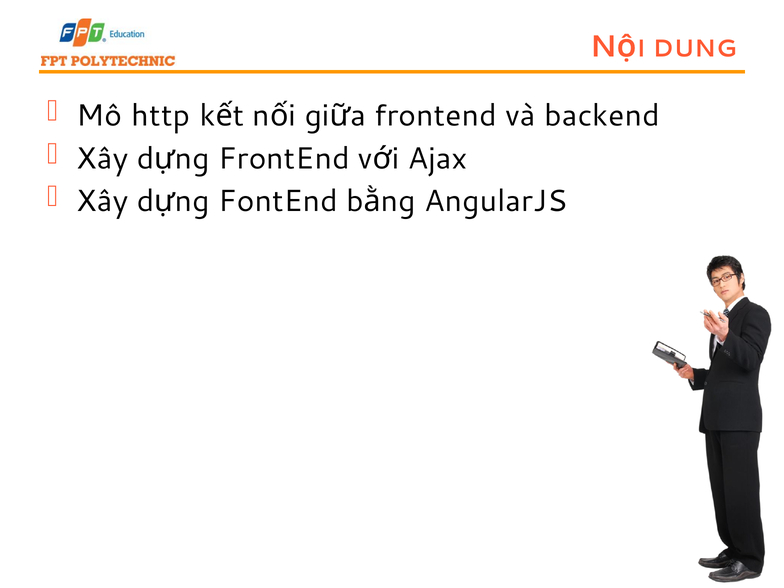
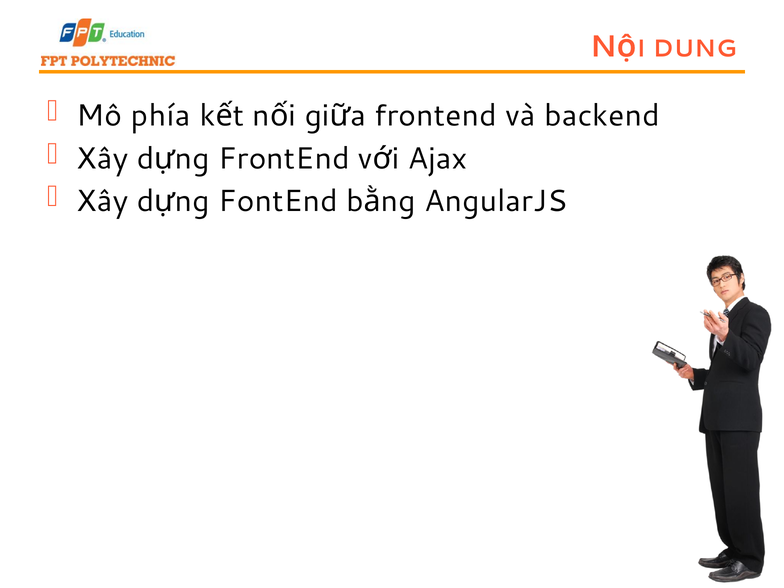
http: http -> phía
